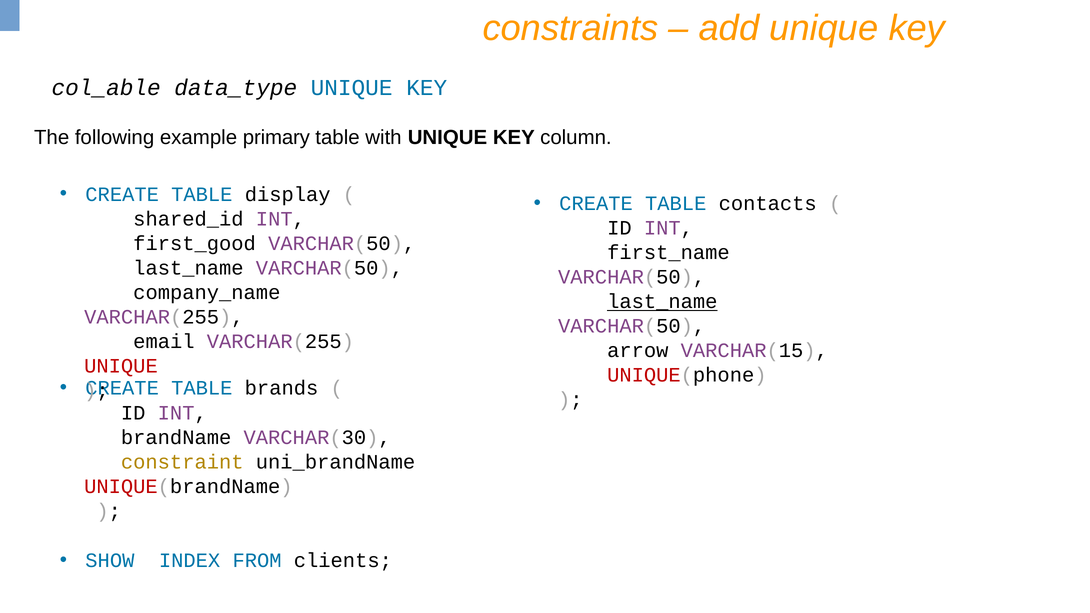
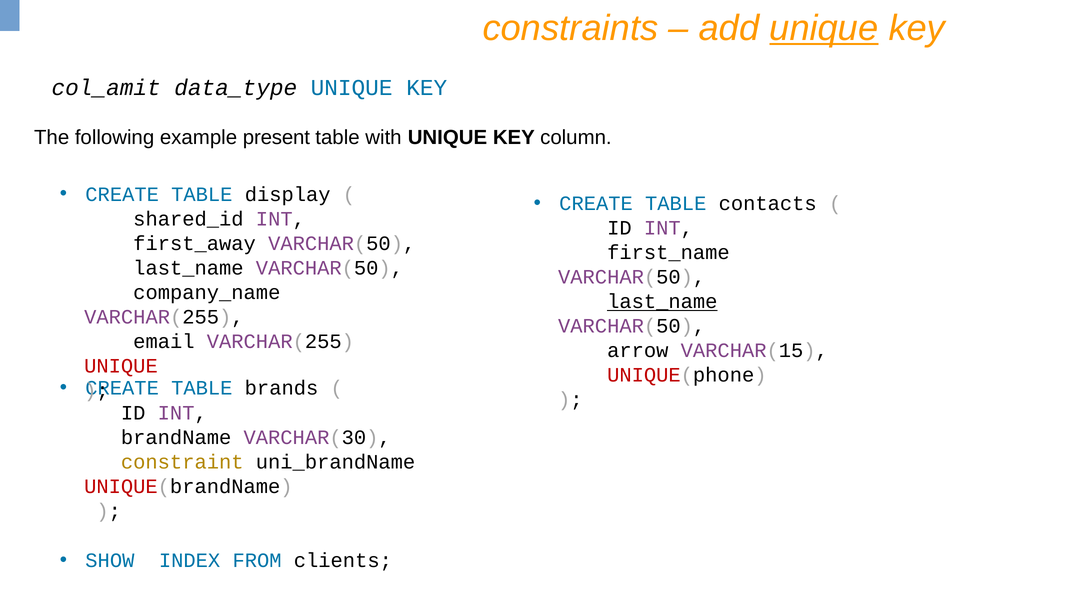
unique at (824, 28) underline: none -> present
col_able: col_able -> col_amit
primary: primary -> present
first_good: first_good -> first_away
